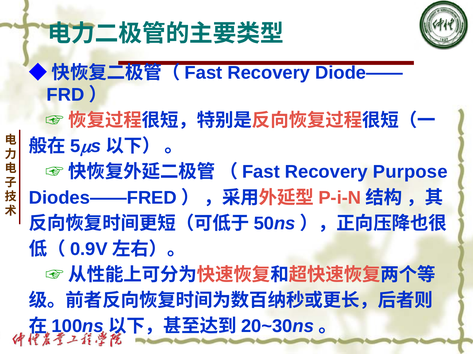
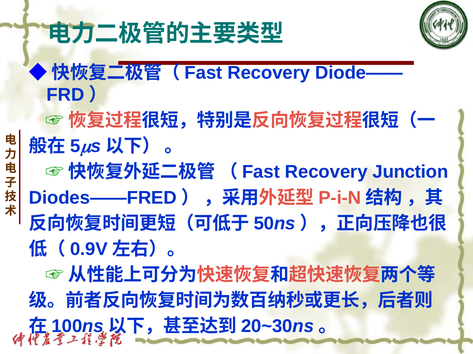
Purpose: Purpose -> Junction
